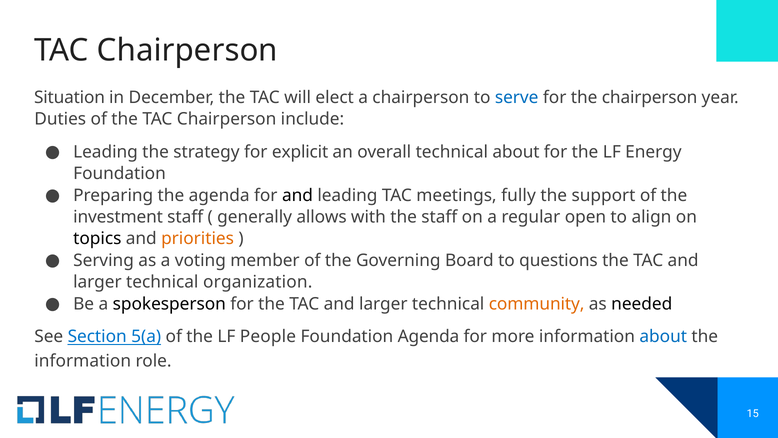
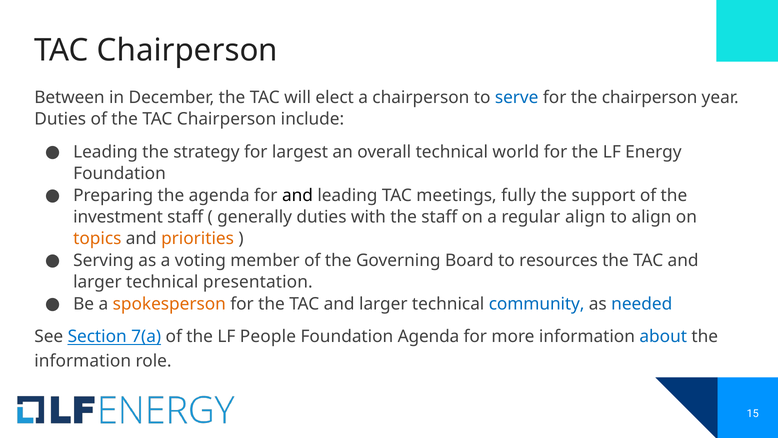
Situation: Situation -> Between
explicit: explicit -> largest
technical about: about -> world
generally allows: allows -> duties
regular open: open -> align
topics colour: black -> orange
questions: questions -> resources
organization: organization -> presentation
spokesperson colour: black -> orange
community colour: orange -> blue
needed colour: black -> blue
5(a: 5(a -> 7(a
